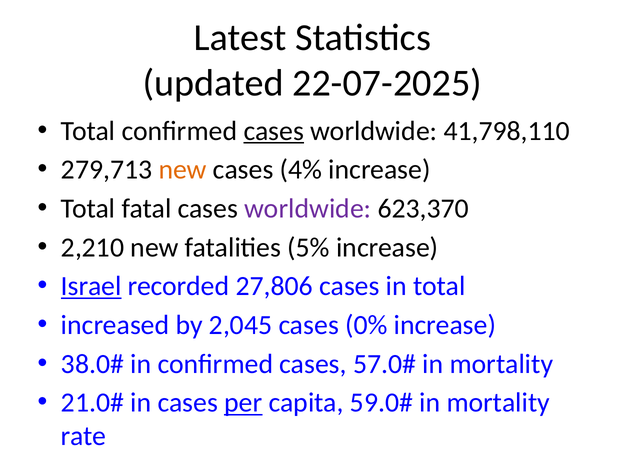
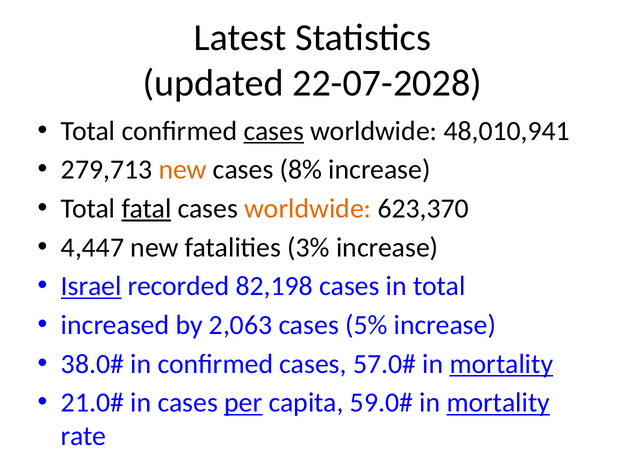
22-07-2025: 22-07-2025 -> 22-07-2028
41,798,110: 41,798,110 -> 48,010,941
4%: 4% -> 8%
fatal underline: none -> present
worldwide at (308, 209) colour: purple -> orange
2,210: 2,210 -> 4,447
5%: 5% -> 3%
27,806: 27,806 -> 82,198
2,045: 2,045 -> 2,063
0%: 0% -> 5%
mortality at (501, 365) underline: none -> present
mortality at (498, 403) underline: none -> present
